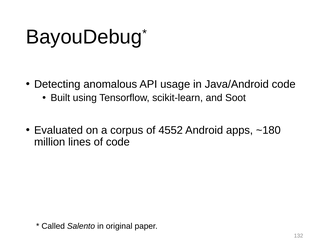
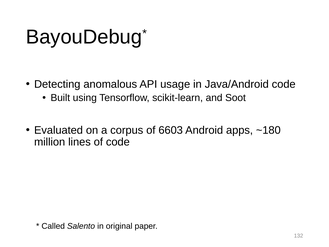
4552: 4552 -> 6603
